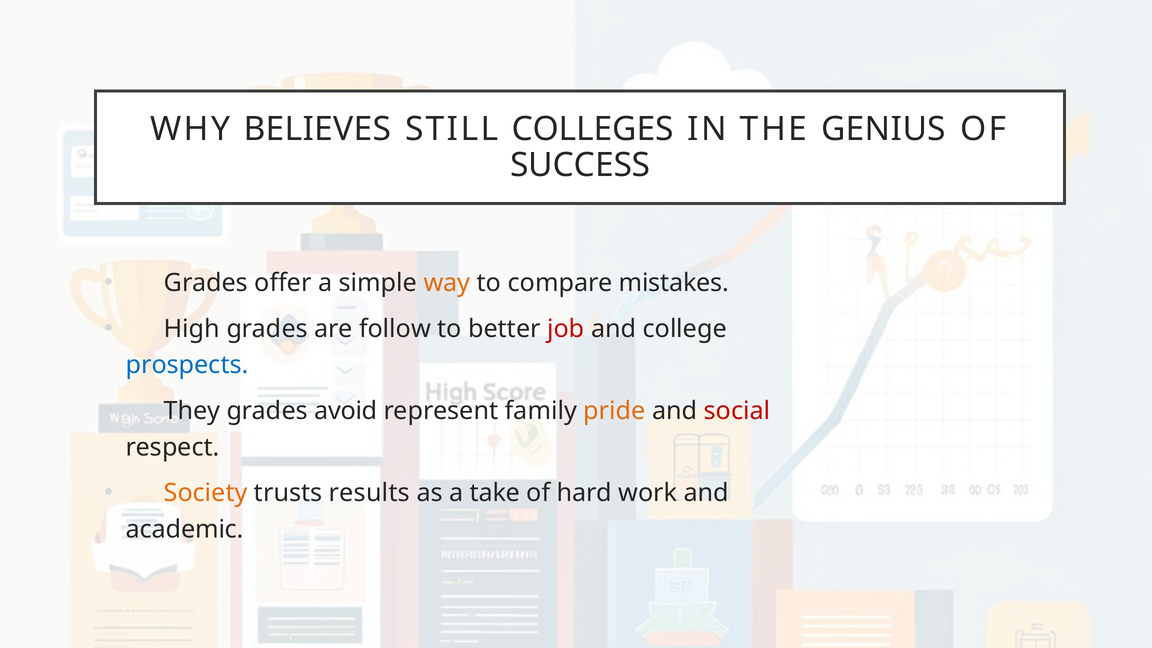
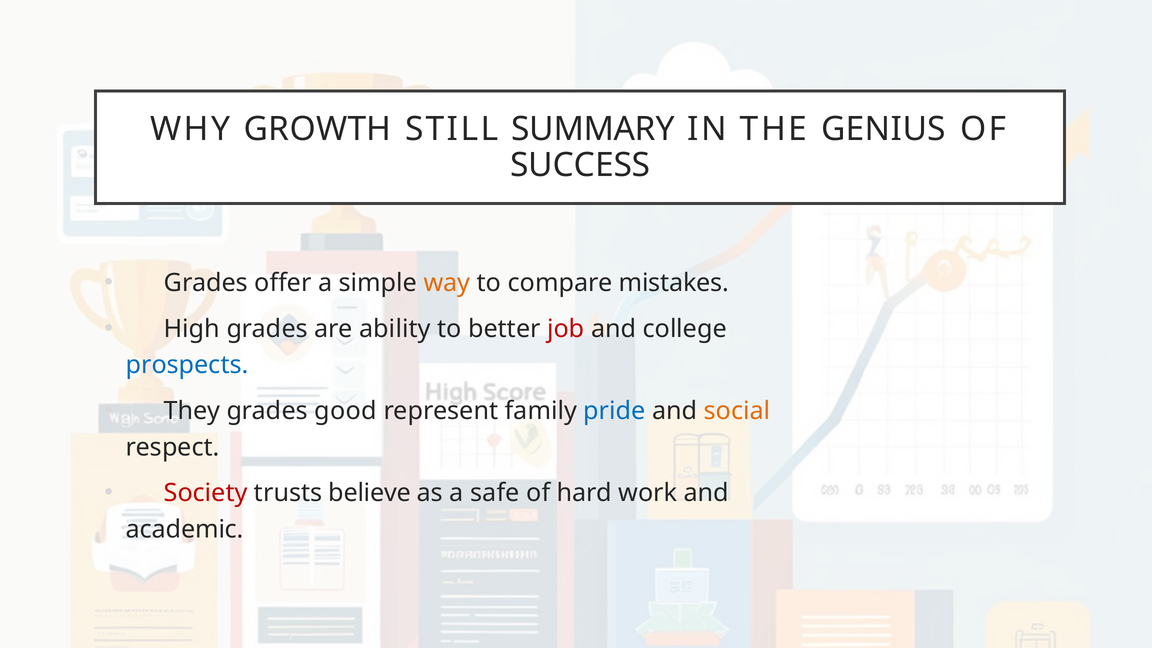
BELIEVES: BELIEVES -> GROWTH
COLLEGES: COLLEGES -> SUMMARY
follow: follow -> ability
avoid: avoid -> good
pride colour: orange -> blue
social colour: red -> orange
Society colour: orange -> red
results: results -> believe
take: take -> safe
